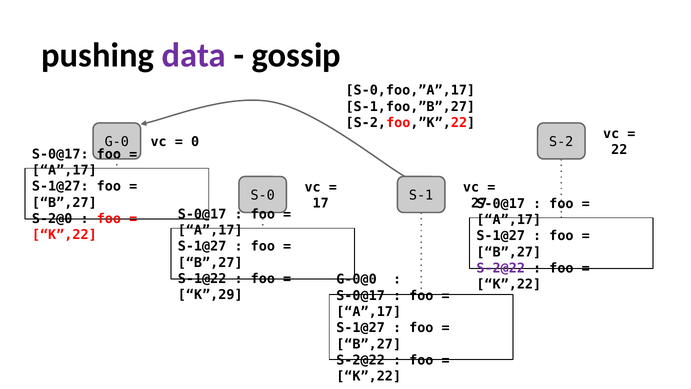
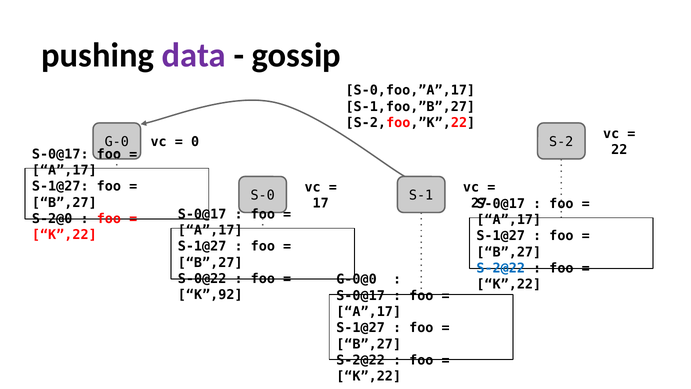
S-2@22 at (501, 268) colour: purple -> blue
S-1@22: S-1@22 -> S-0@22
K”,29: K”,29 -> K”,92
